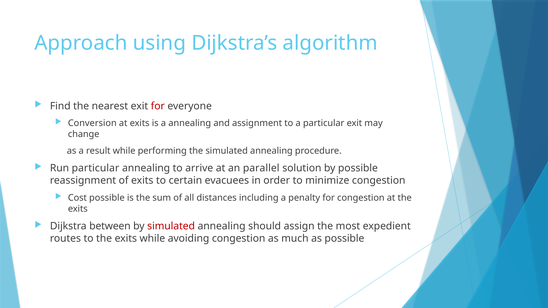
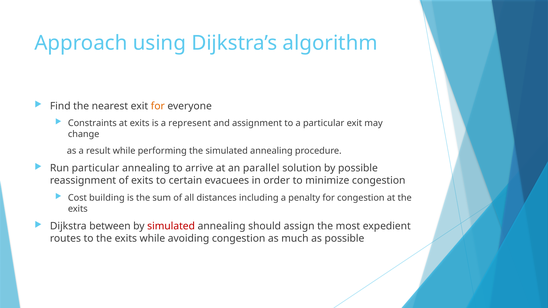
for at (158, 106) colour: red -> orange
Conversion: Conversion -> Constraints
a annealing: annealing -> represent
Cost possible: possible -> building
